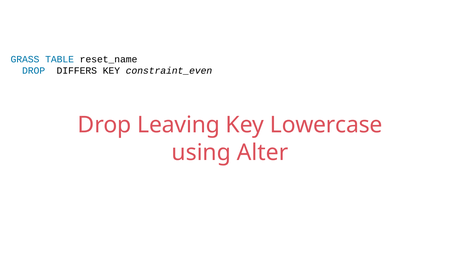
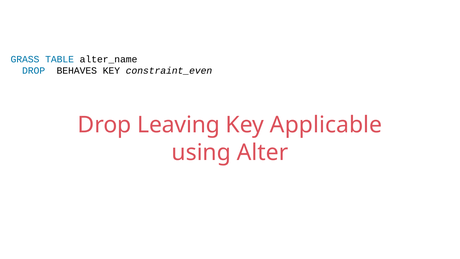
reset_name: reset_name -> alter_name
DIFFERS: DIFFERS -> BEHAVES
Lowercase: Lowercase -> Applicable
